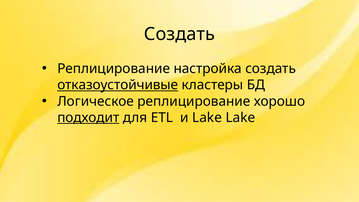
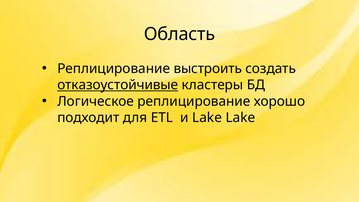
Создать at (179, 34): Создать -> Область
настройка: настройка -> выстроить
подходит underline: present -> none
